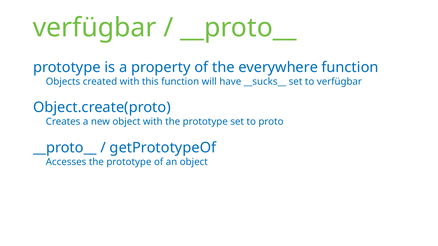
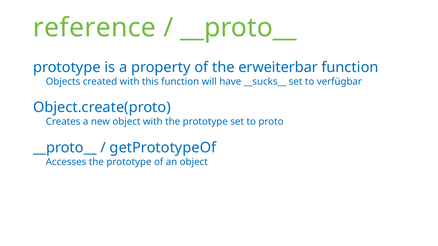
verfügbar at (95, 28): verfügbar -> reference
everywhere: everywhere -> erweiterbar
